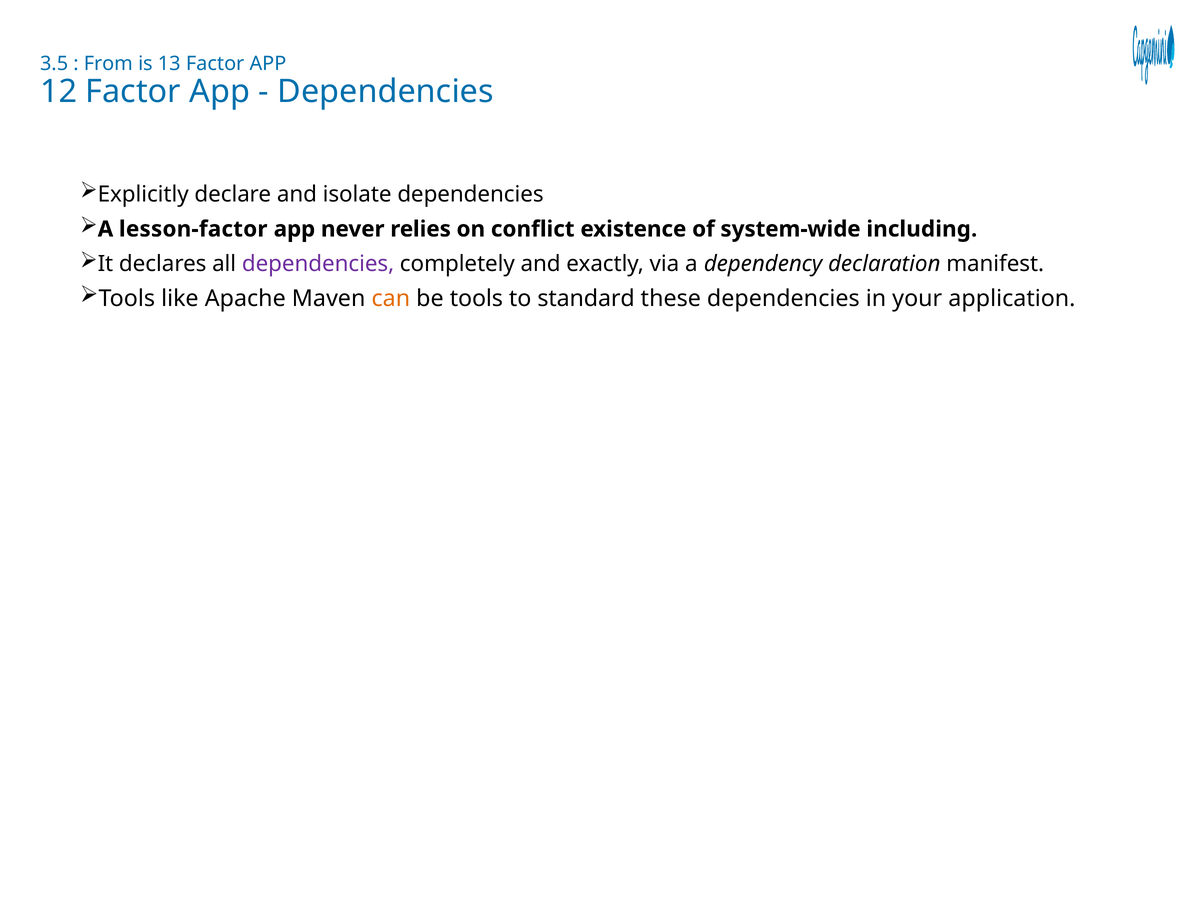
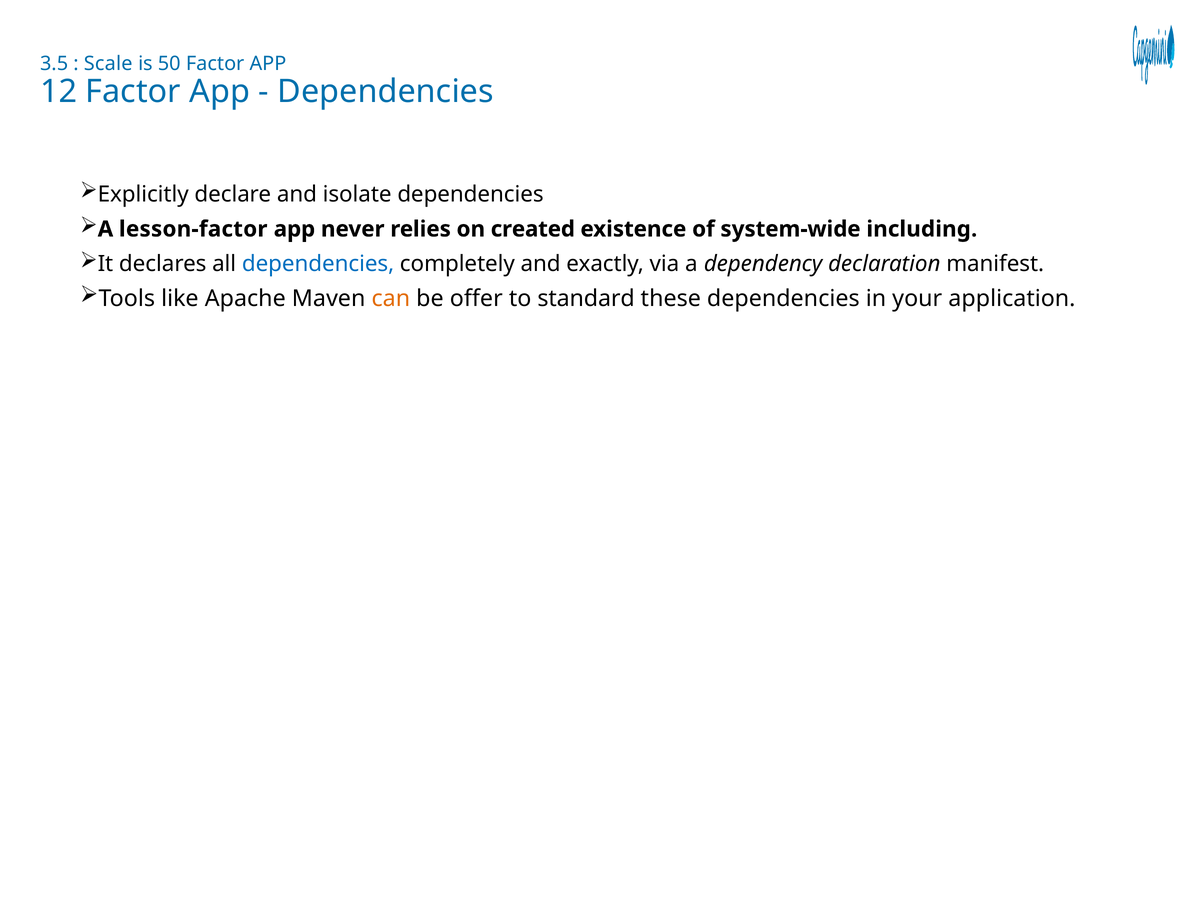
From: From -> Scale
13: 13 -> 50
conflict: conflict -> created
dependencies at (318, 264) colour: purple -> blue
be tools: tools -> offer
